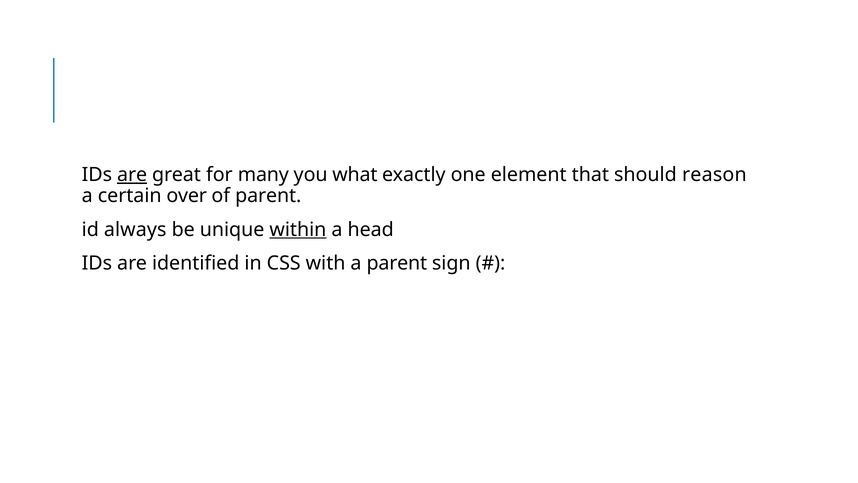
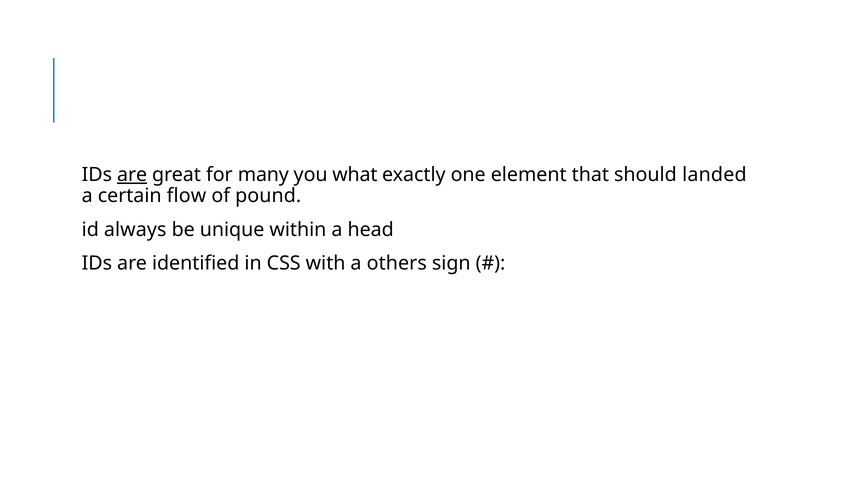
reason: reason -> landed
over: over -> flow
of parent: parent -> pound
within underline: present -> none
a parent: parent -> others
